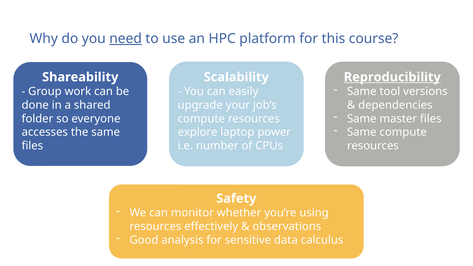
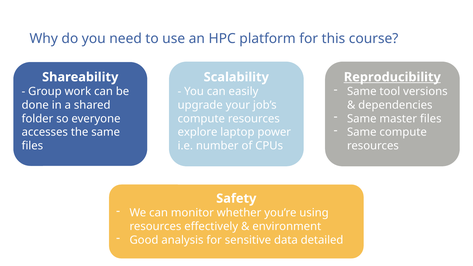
need underline: present -> none
observations: observations -> environment
calculus: calculus -> detailed
